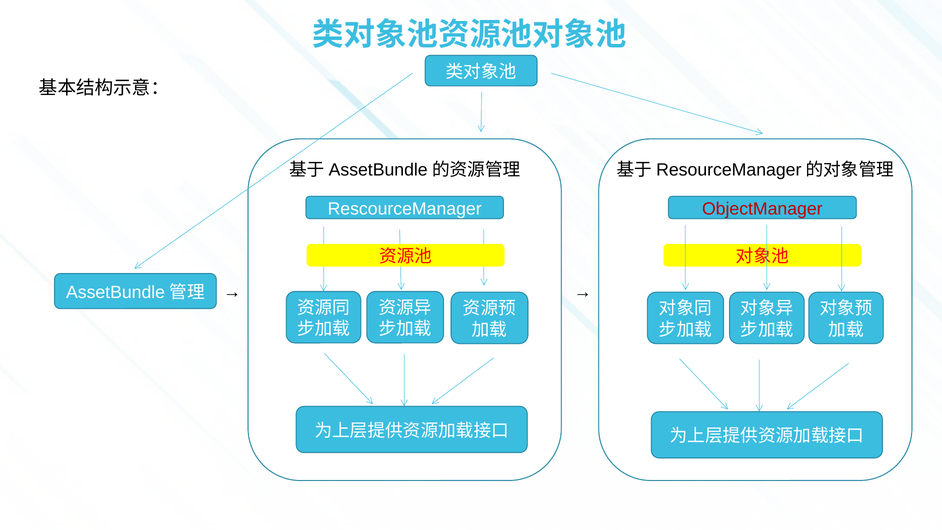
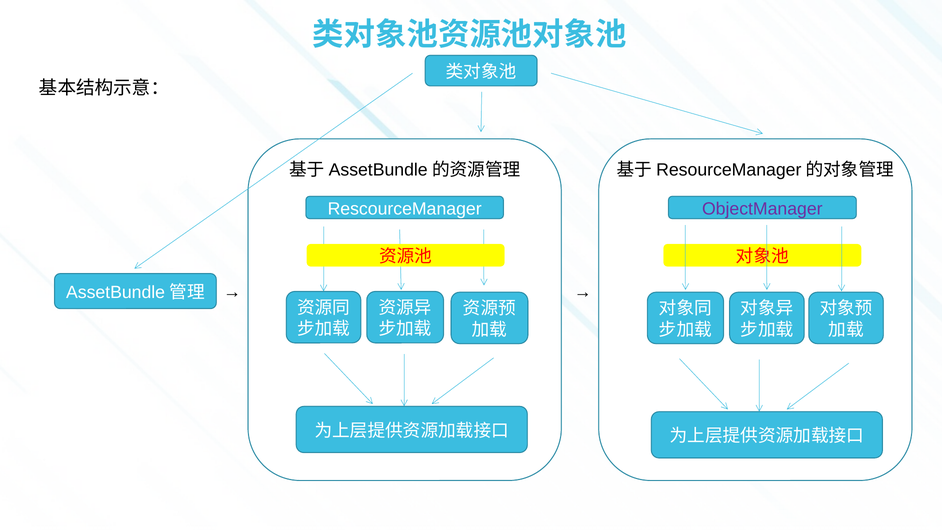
ObjectManager colour: red -> purple
